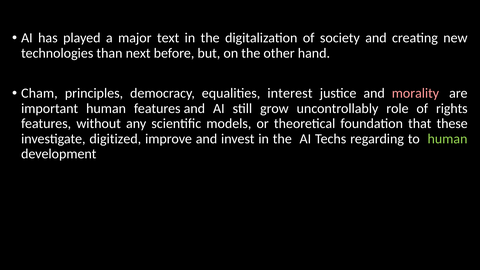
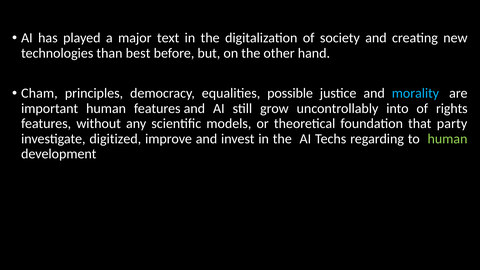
next: next -> best
interest: interest -> possible
morality colour: pink -> light blue
role: role -> into
these: these -> party
